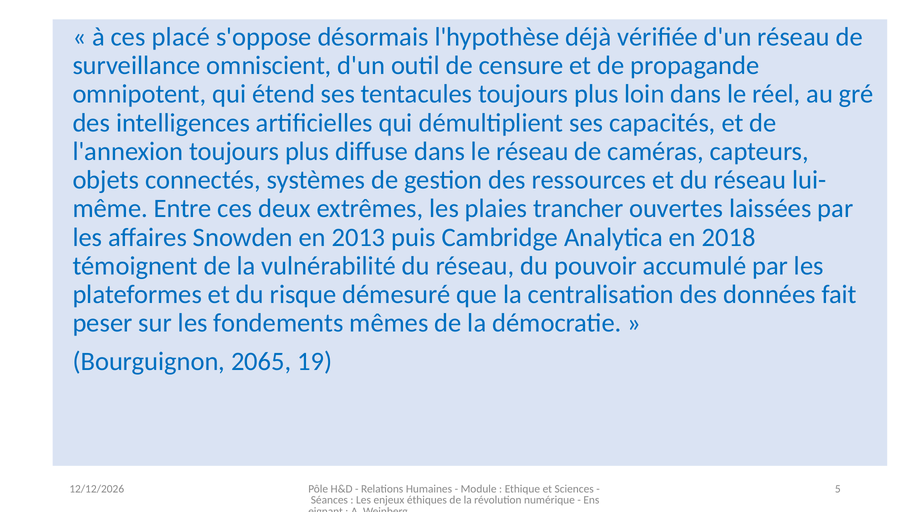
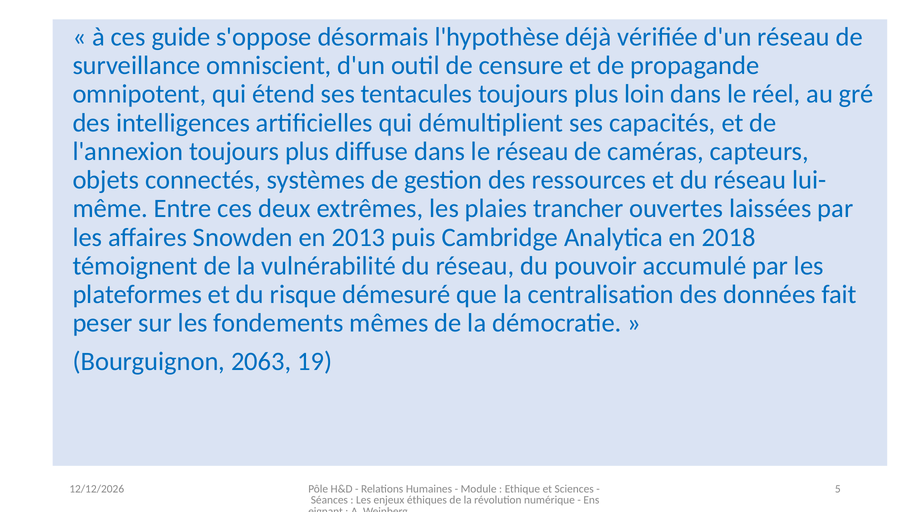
placé: placé -> guide
2065: 2065 -> 2063
